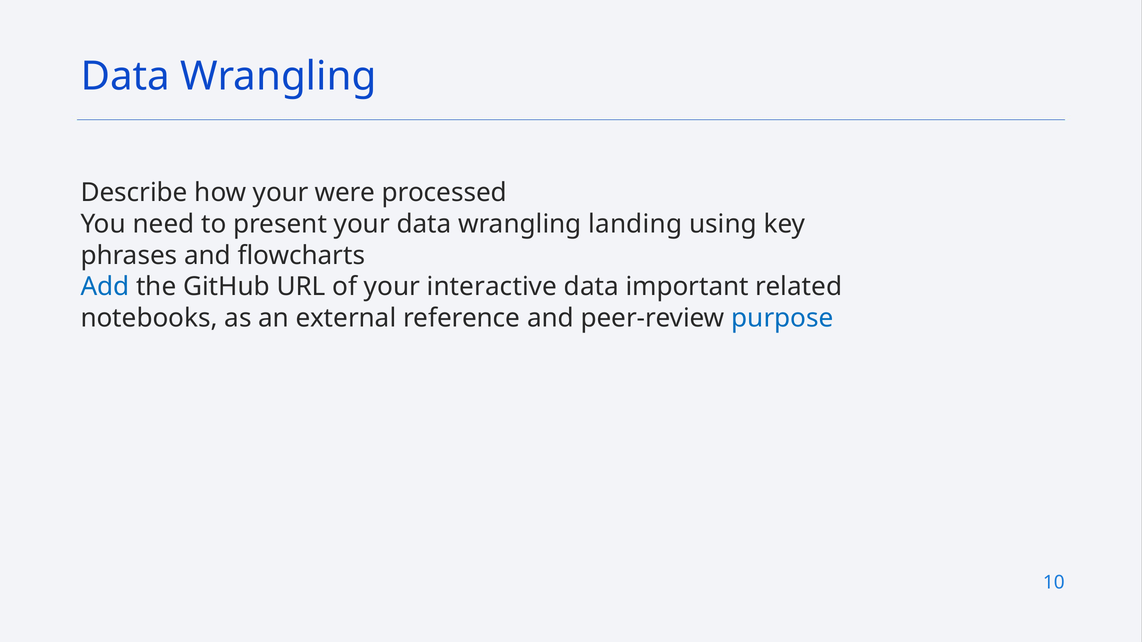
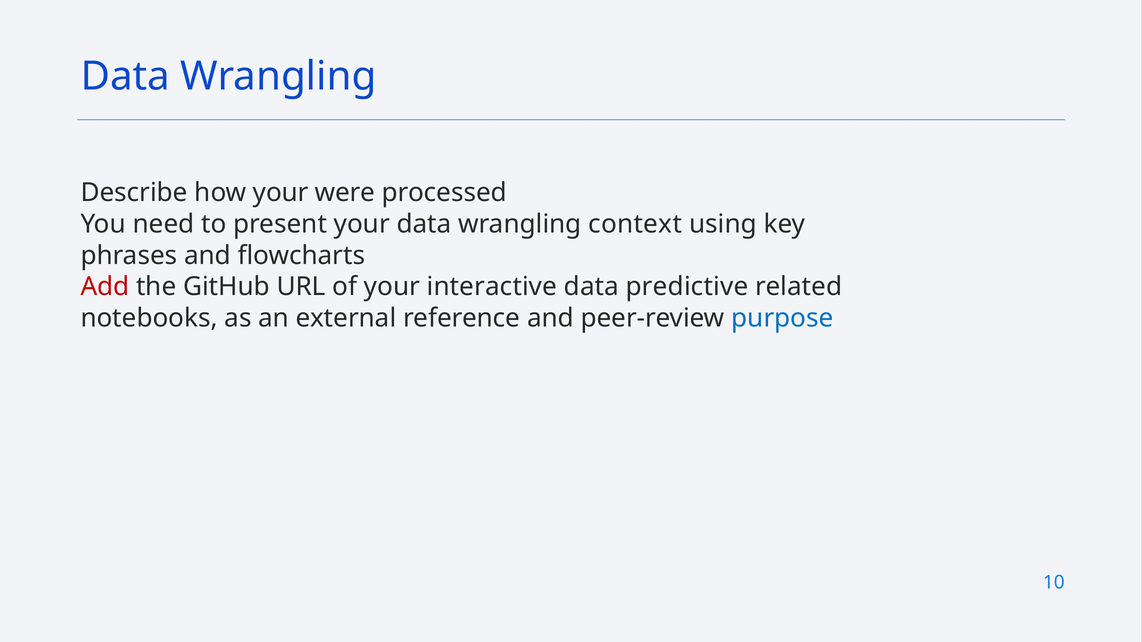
landing: landing -> context
Add colour: blue -> red
important: important -> predictive
